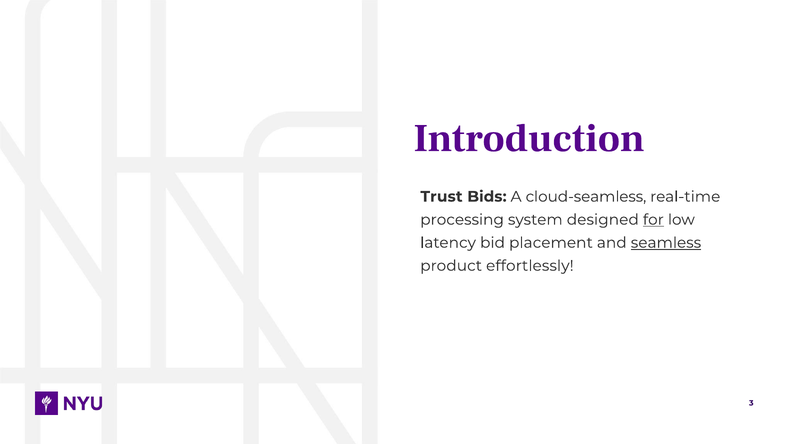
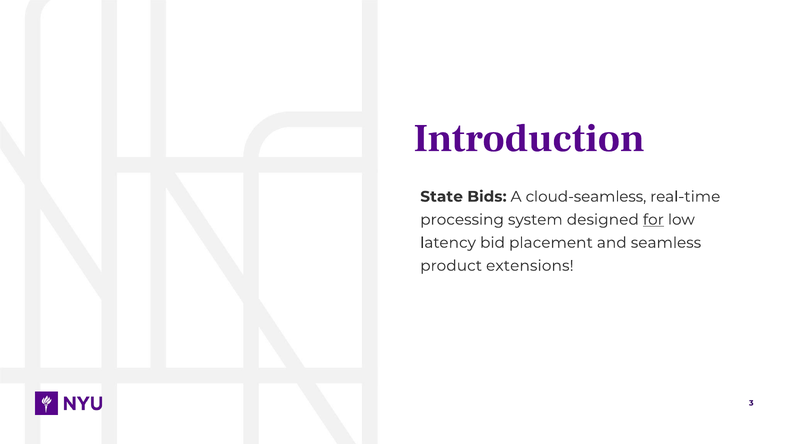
Trust: Trust -> State
seamless underline: present -> none
effortlessly: effortlessly -> extensions
